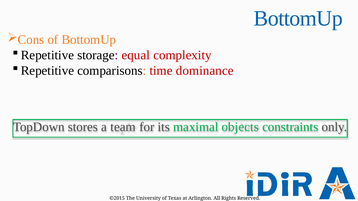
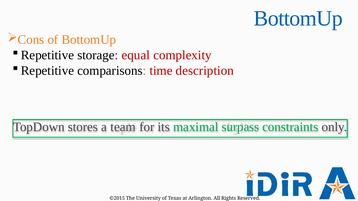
dominance: dominance -> description
objects: objects -> surpass
